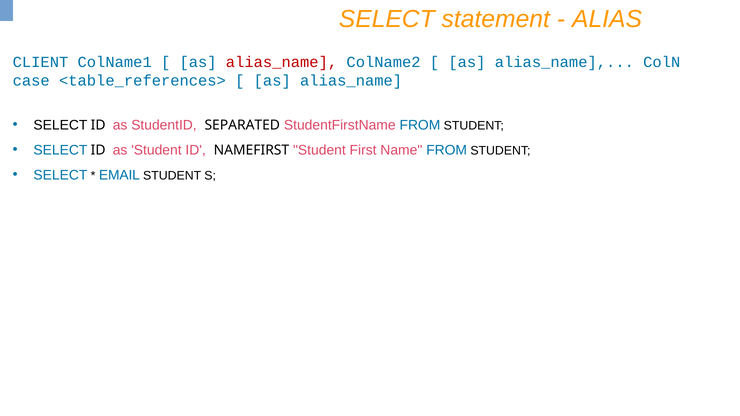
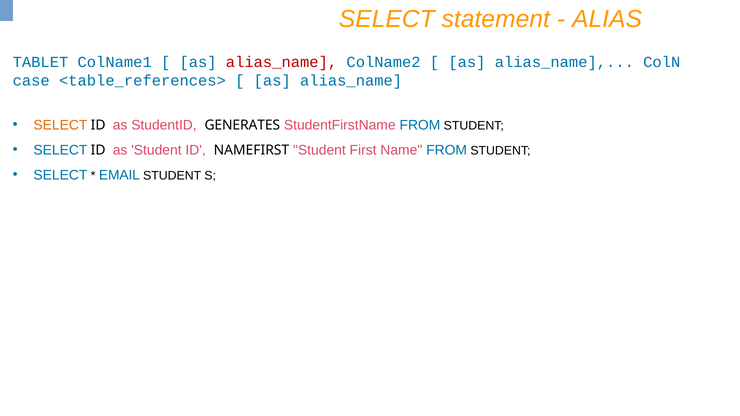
CLIENT: CLIENT -> TABLET
SELECT at (60, 125) colour: black -> orange
SEPARATED: SEPARATED -> GENERATES
